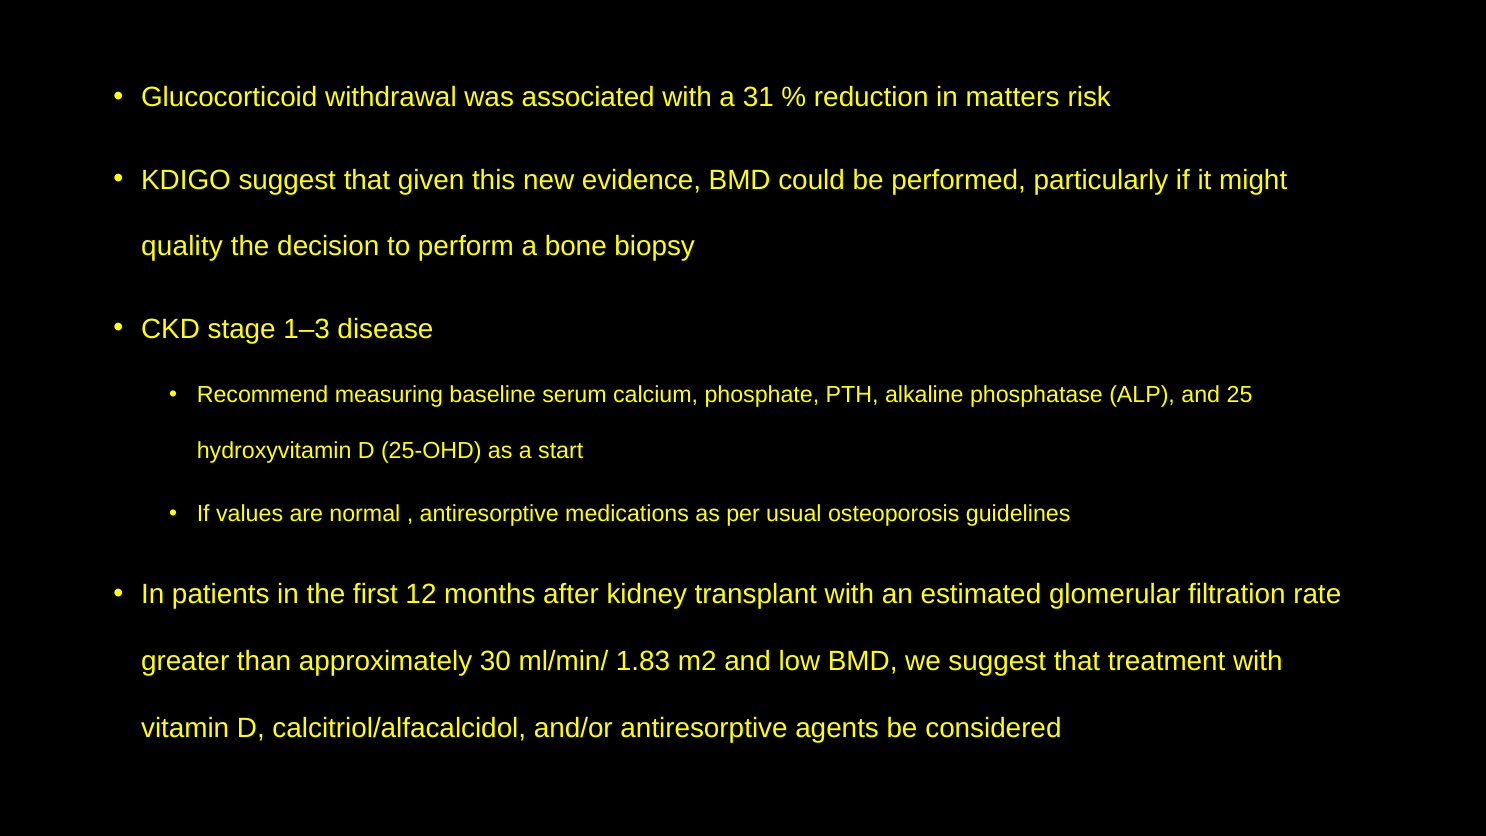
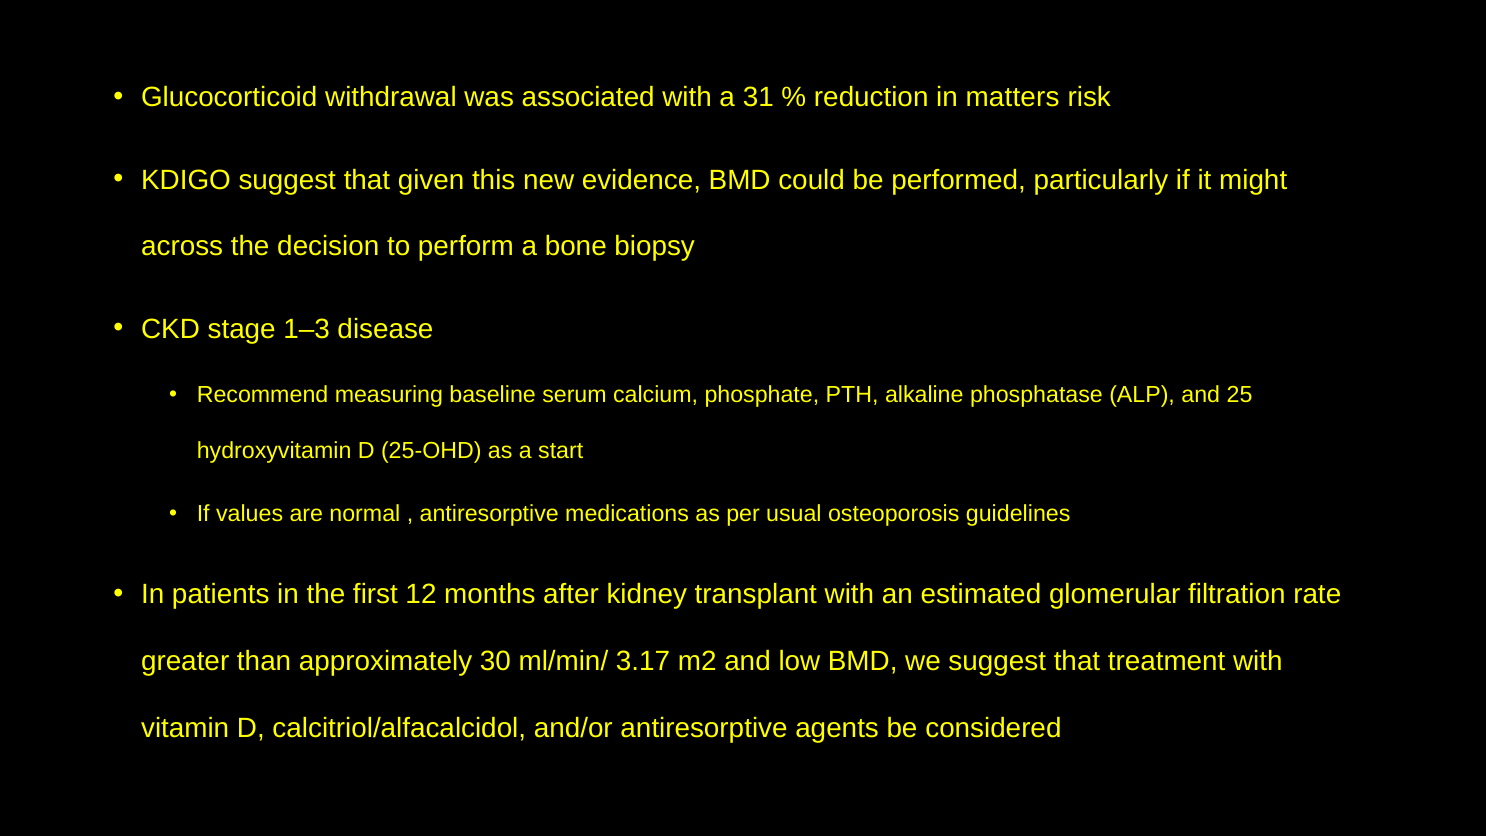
quality: quality -> across
1.83: 1.83 -> 3.17
